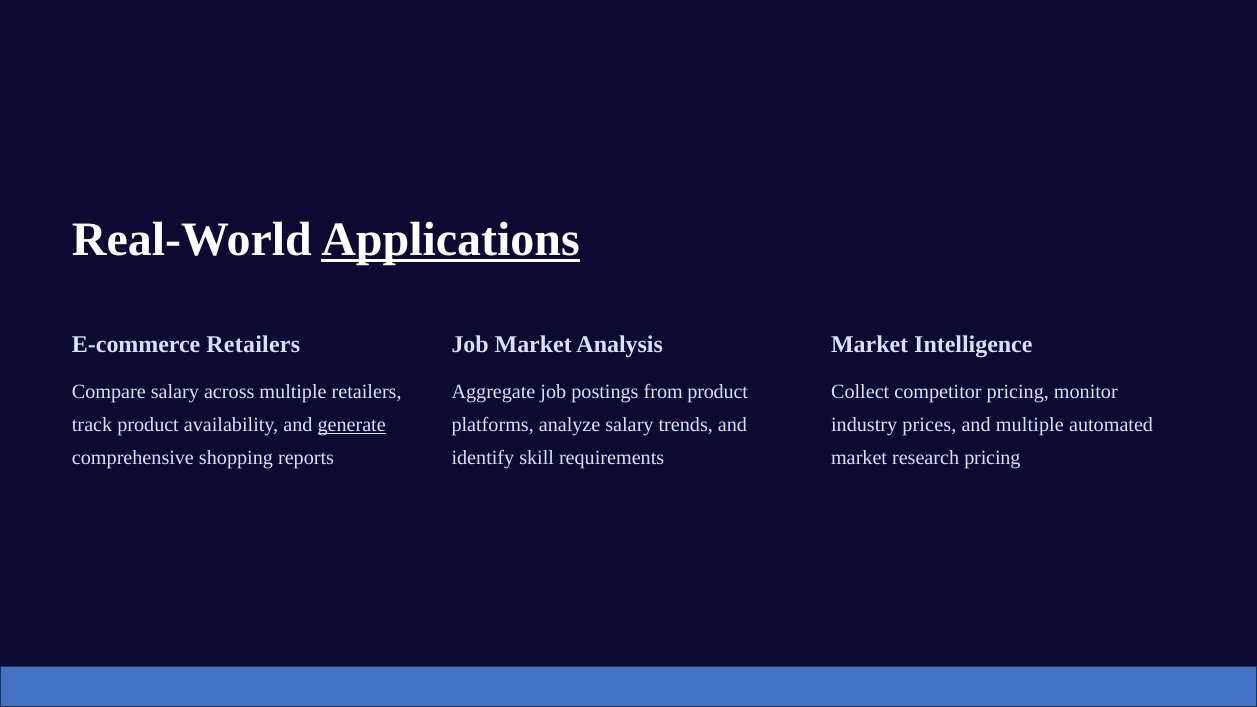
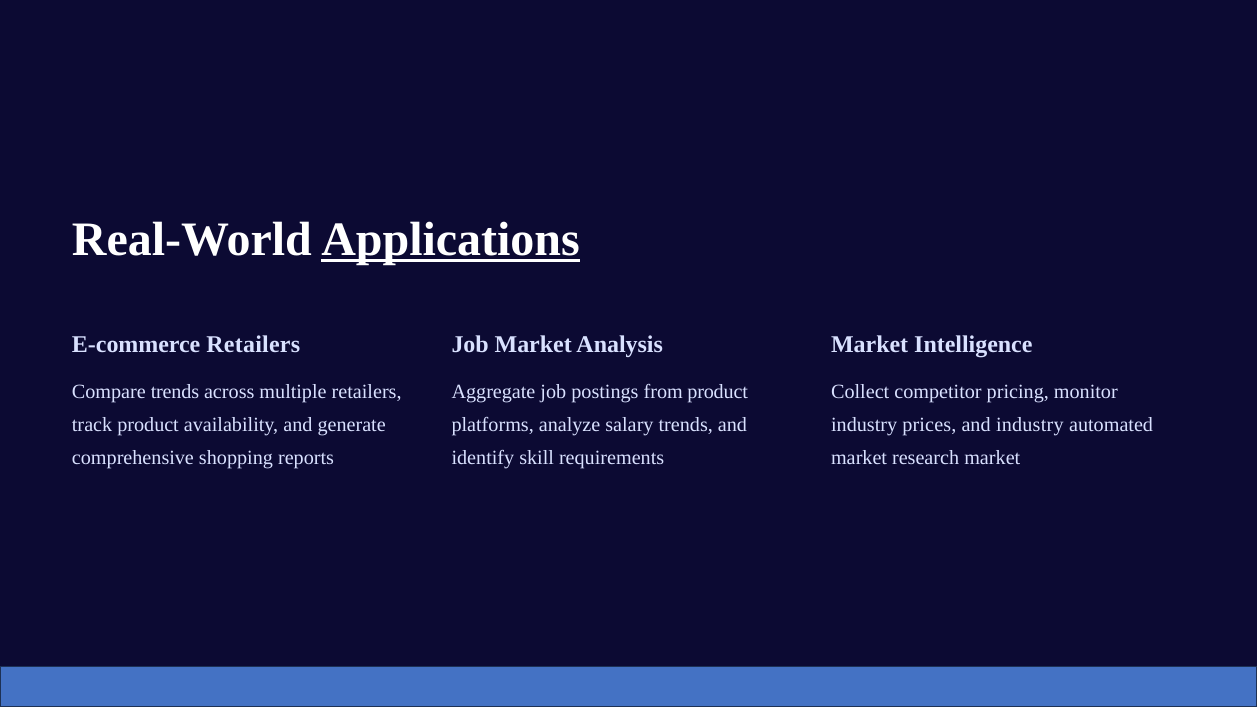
Compare salary: salary -> trends
generate underline: present -> none
and multiple: multiple -> industry
research pricing: pricing -> market
